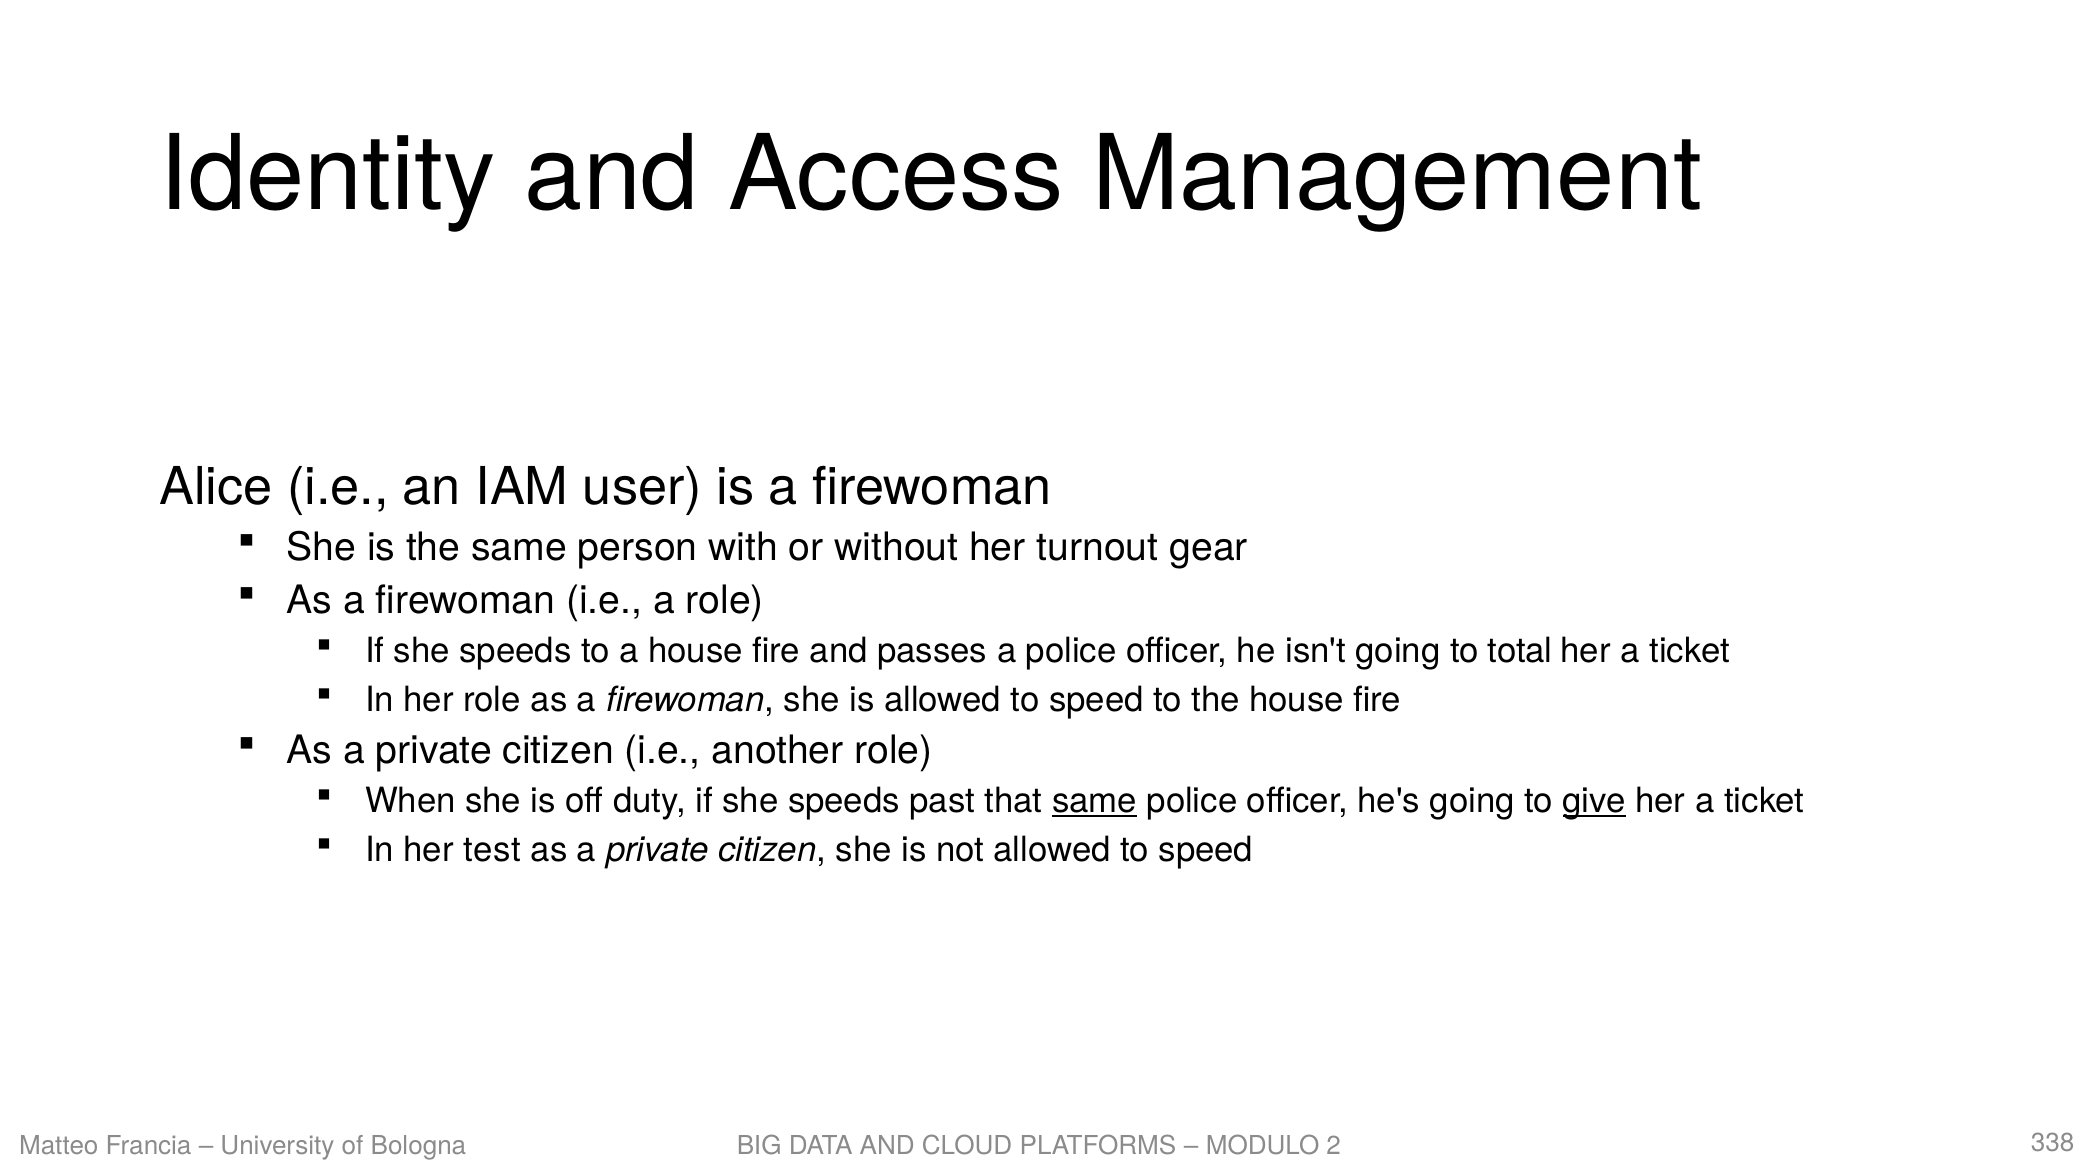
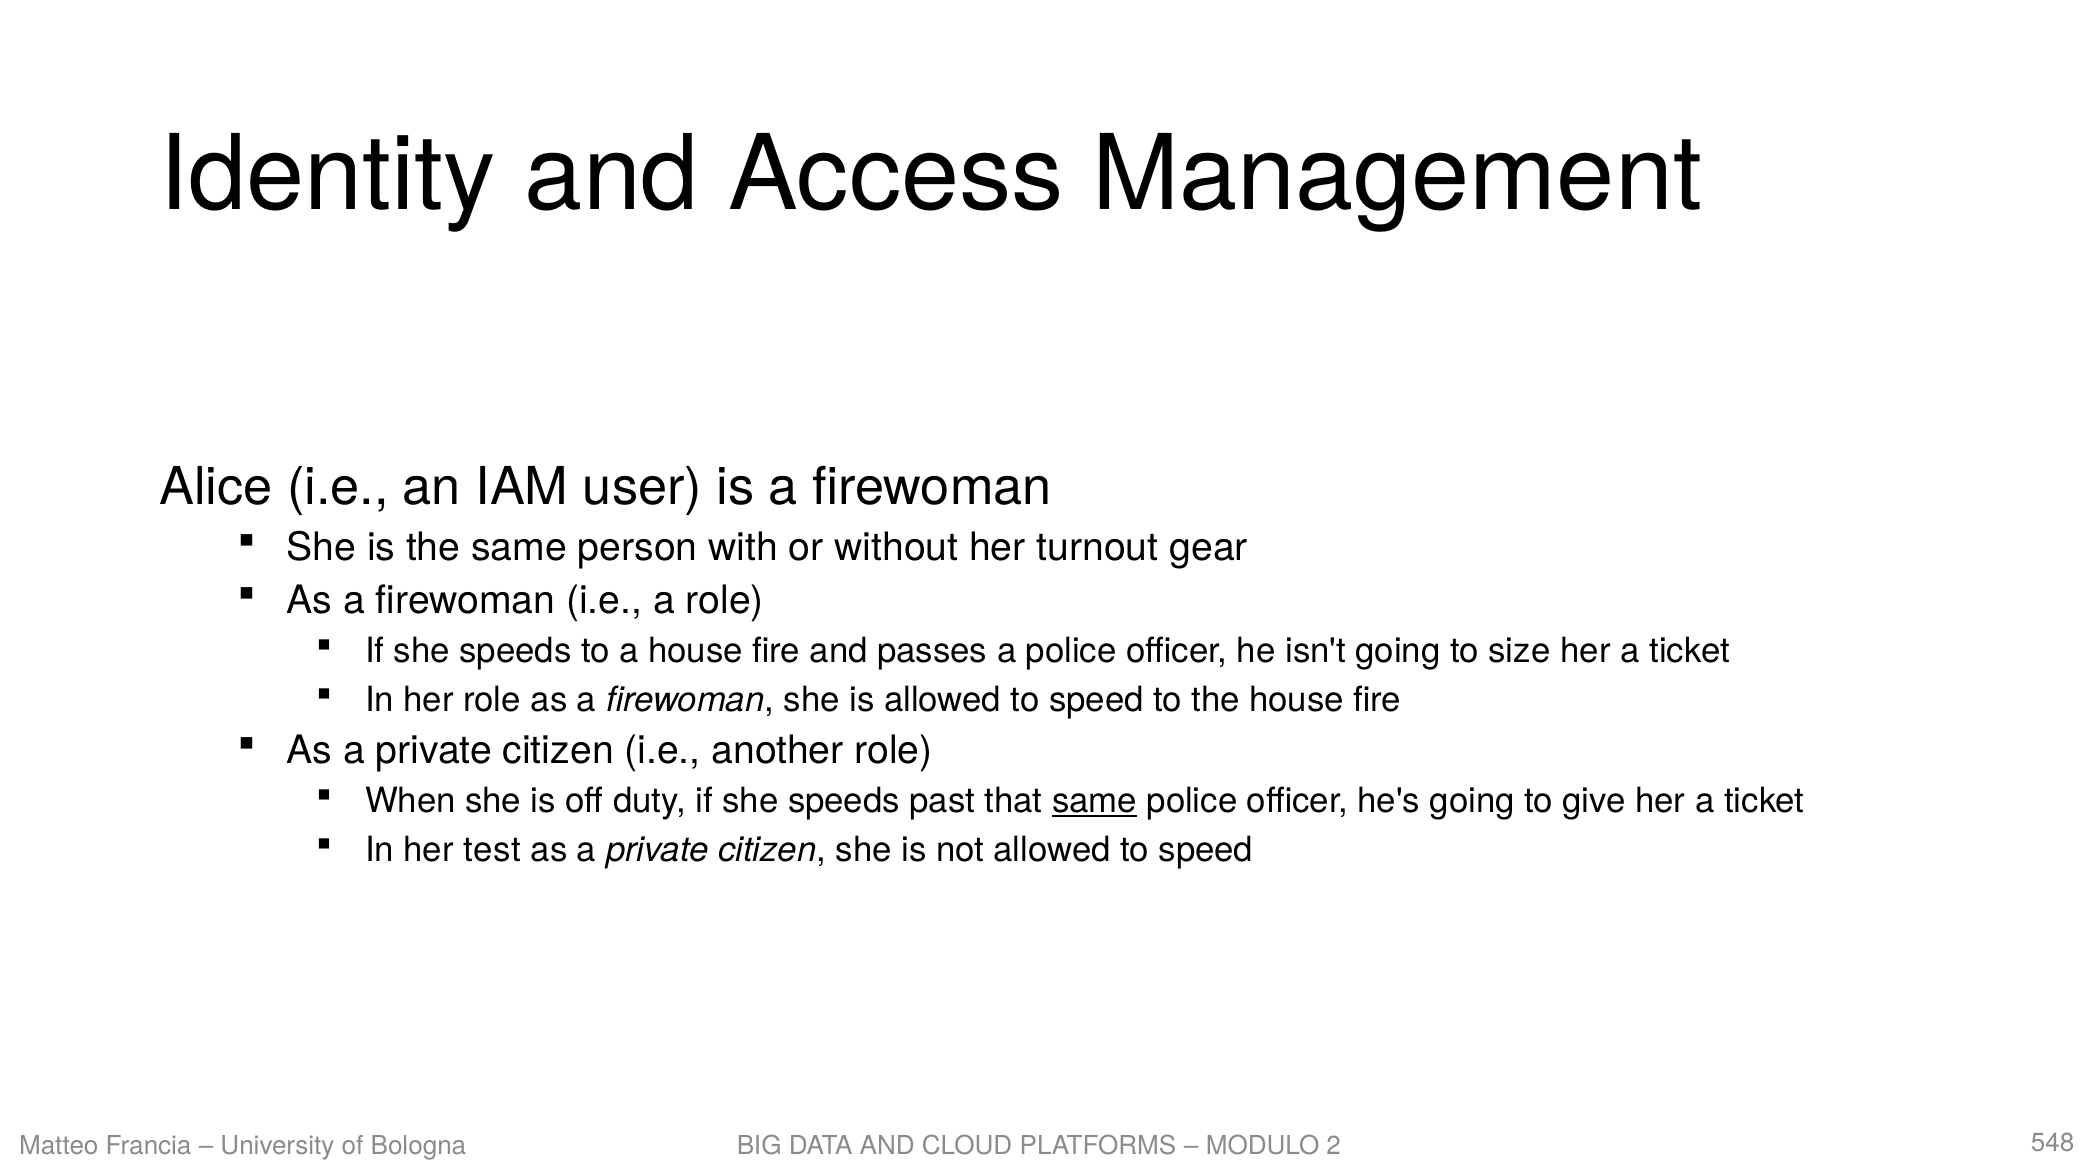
total: total -> size
give underline: present -> none
338: 338 -> 548
